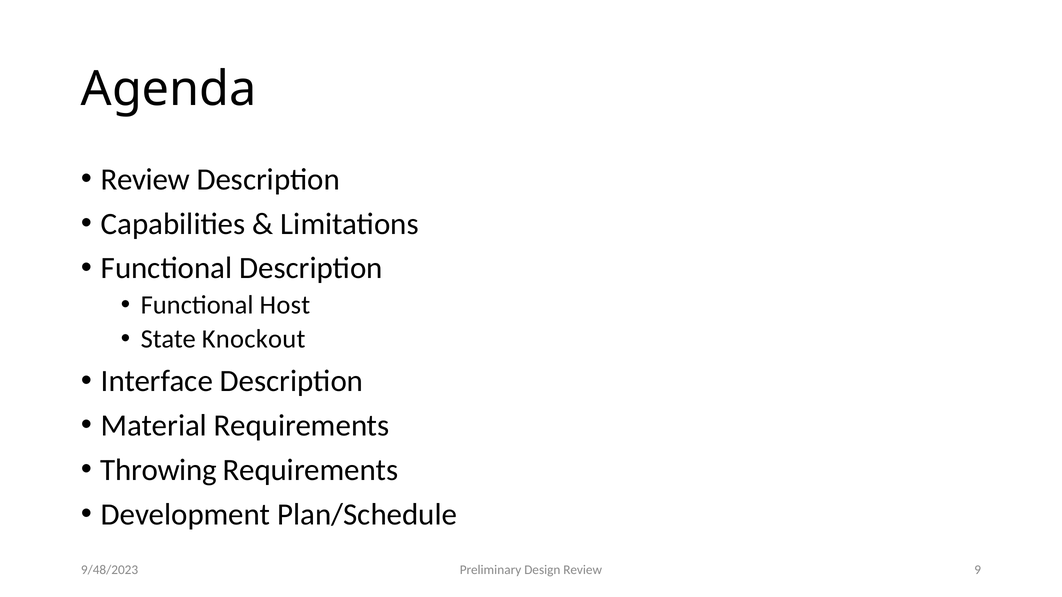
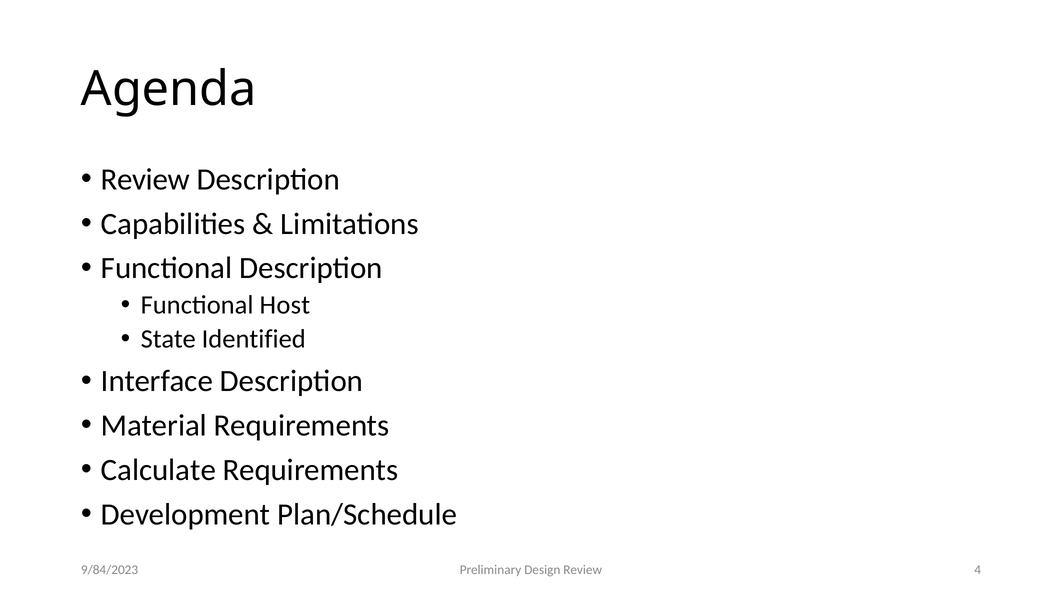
Knockout: Knockout -> Identified
Throwing: Throwing -> Calculate
9: 9 -> 4
9/48/2023: 9/48/2023 -> 9/84/2023
